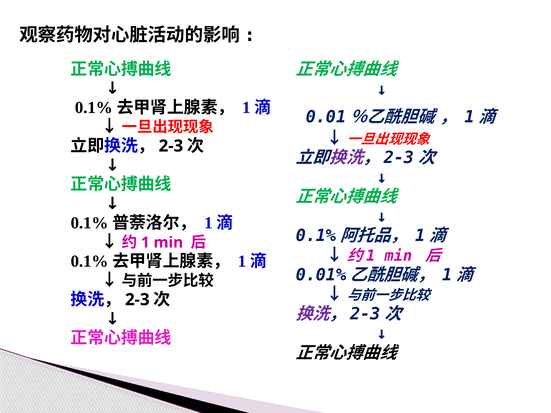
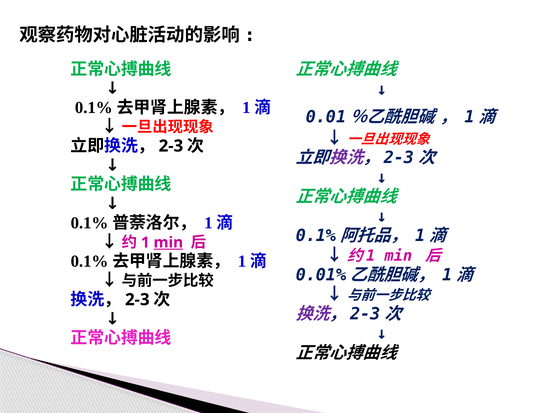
min at (168, 243) underline: none -> present
